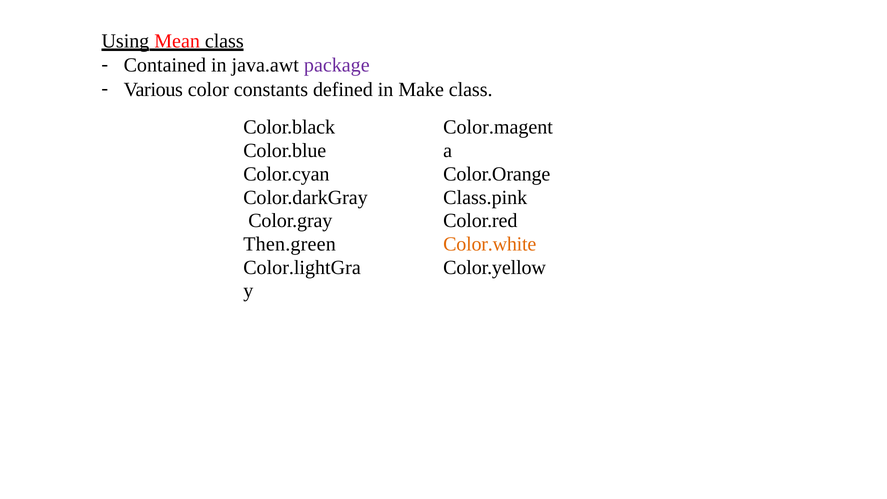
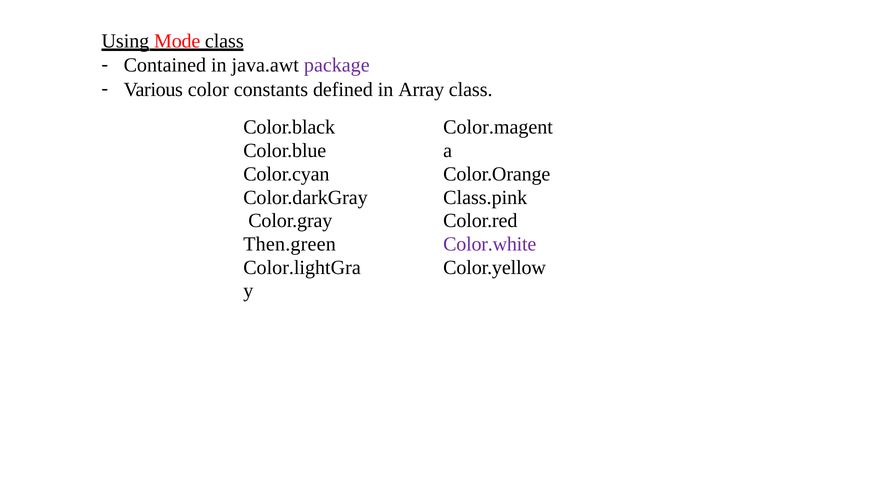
Mean: Mean -> Mode
Make: Make -> Array
Color.white colour: orange -> purple
